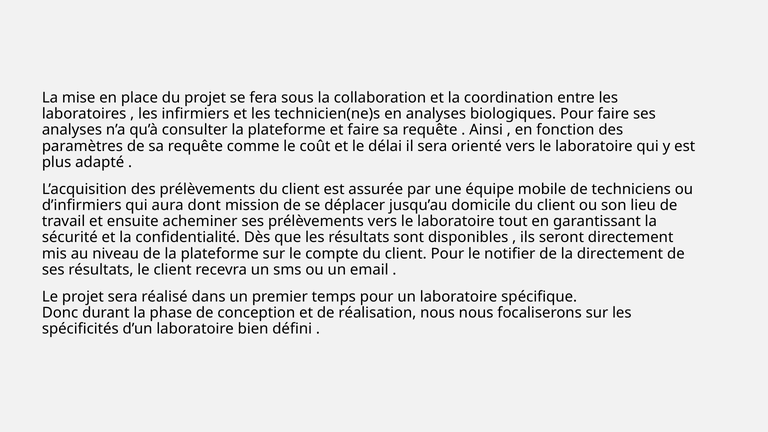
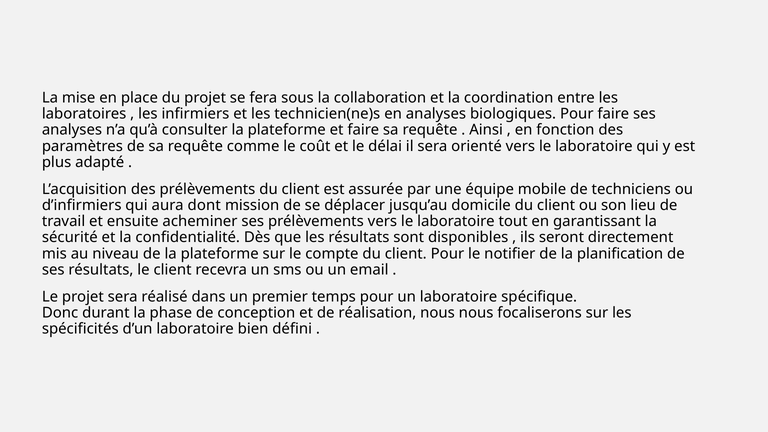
la directement: directement -> planification
